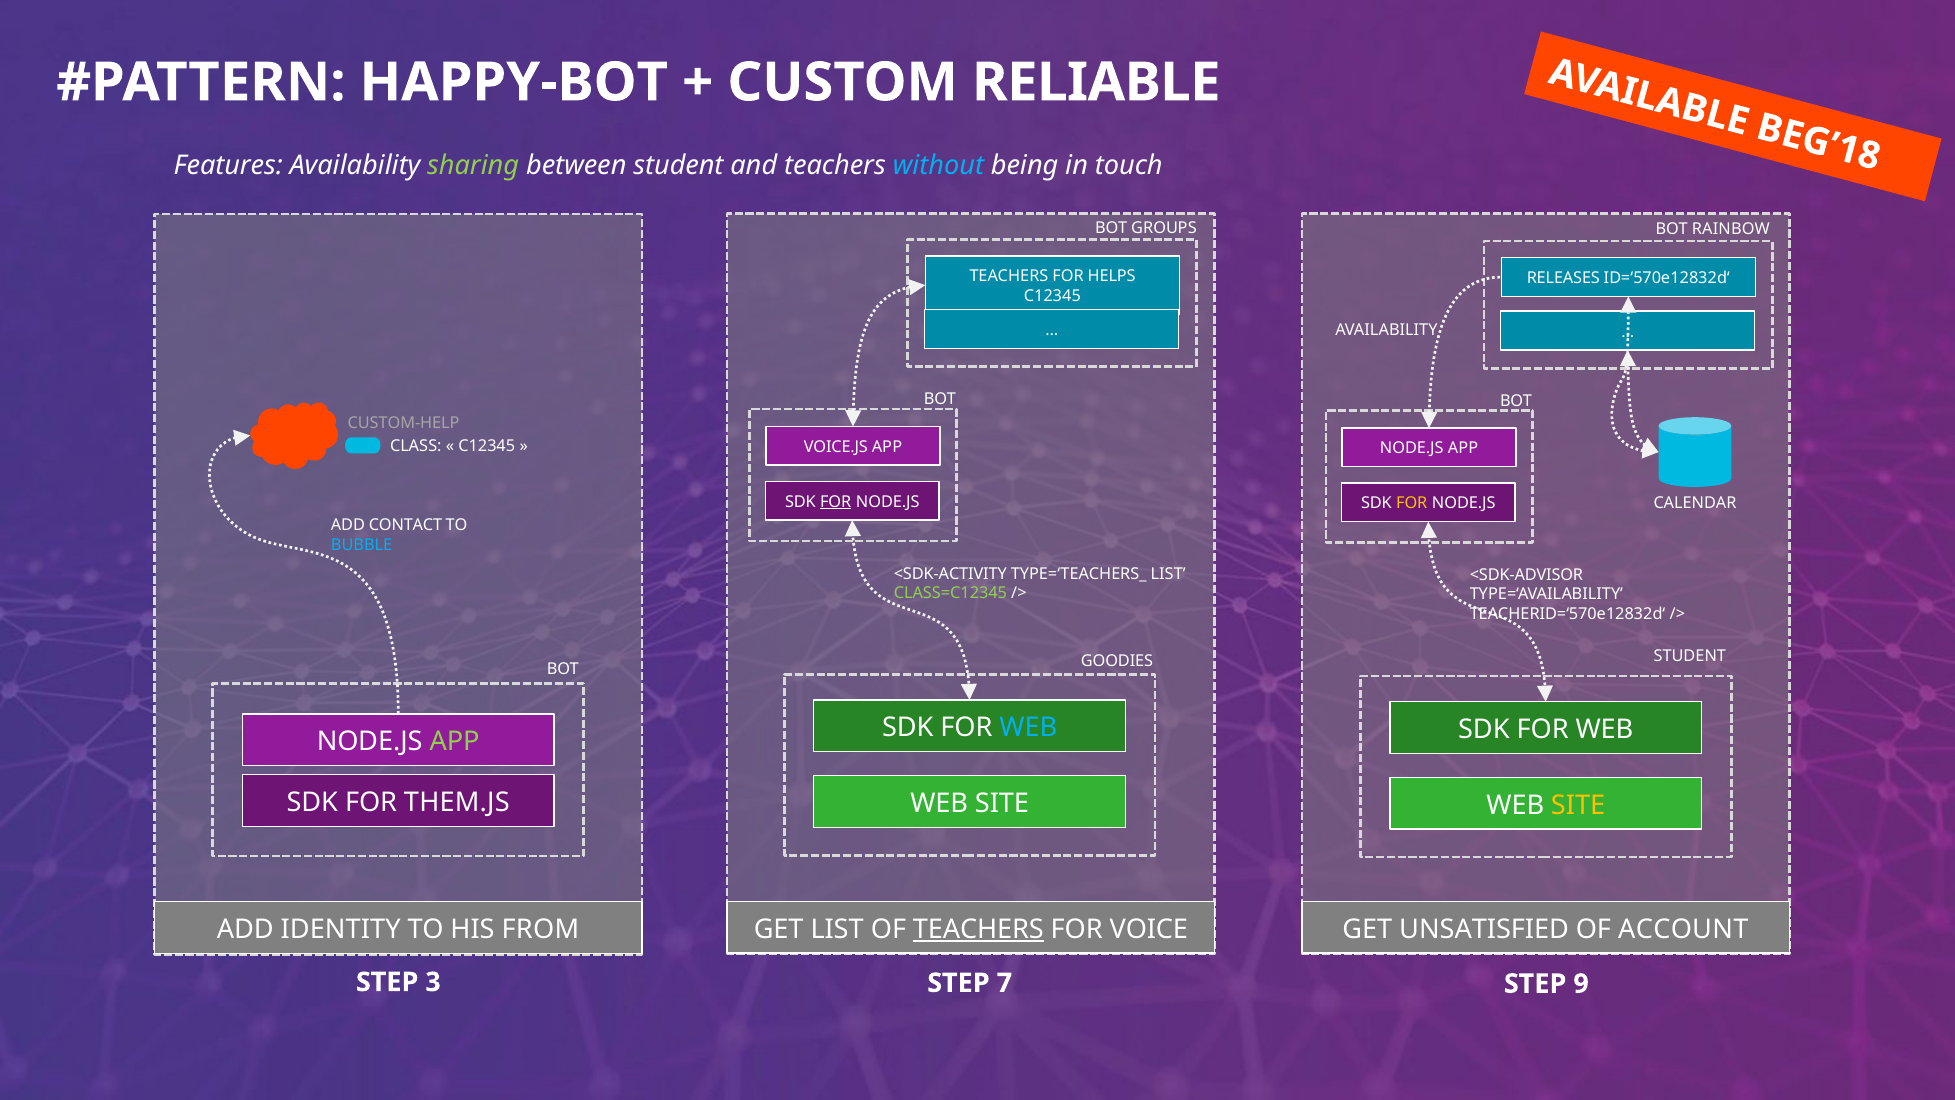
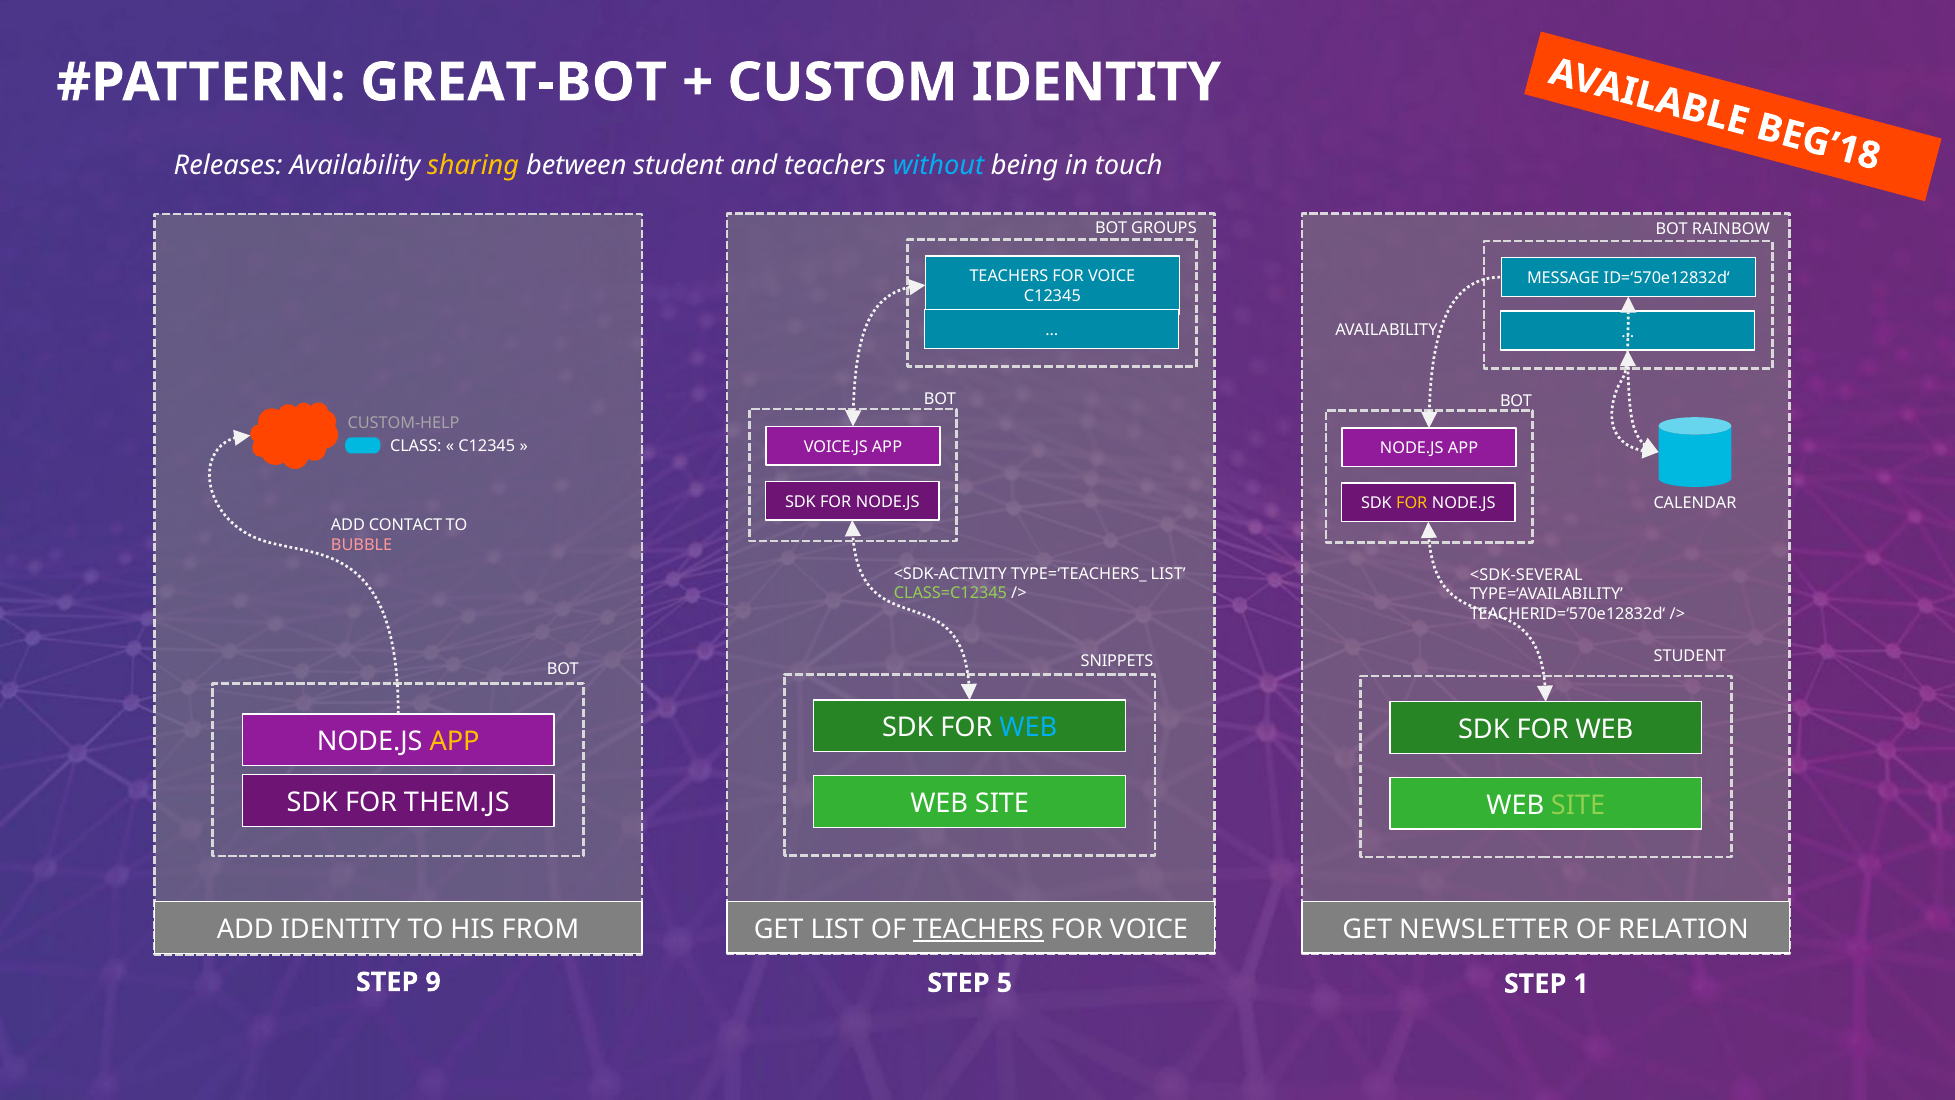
HAPPY-BOT: HAPPY-BOT -> GREAT-BOT
CUSTOM RELIABLE: RELIABLE -> IDENTITY
Features: Features -> Releases
sharing colour: light green -> yellow
HELPS at (1112, 276): HELPS -> VOICE
RELEASES: RELEASES -> MESSAGE
FOR at (836, 502) underline: present -> none
BUBBLE colour: light blue -> pink
<SDK-ADVISOR: <SDK-ADVISOR -> <SDK-SEVERAL
GOODIES: GOODIES -> SNIPPETS
APP at (455, 741) colour: light green -> yellow
SITE at (1578, 805) colour: yellow -> light green
UNSATISFIED: UNSATISFIED -> NEWSLETTER
ACCOUNT: ACCOUNT -> RELATION
3: 3 -> 9
7: 7 -> 5
9: 9 -> 1
